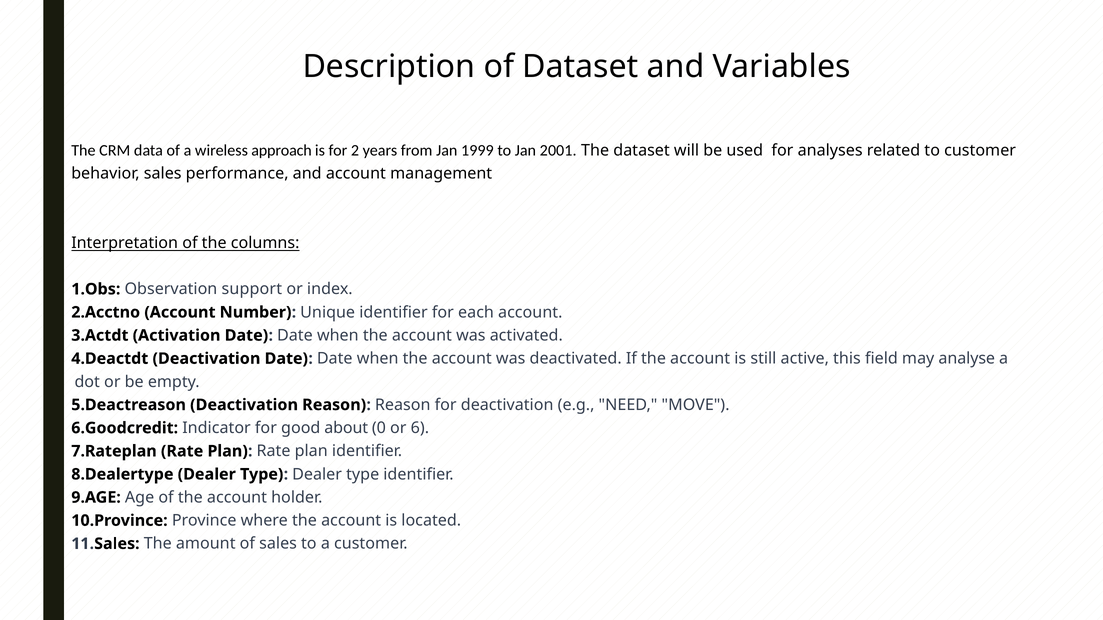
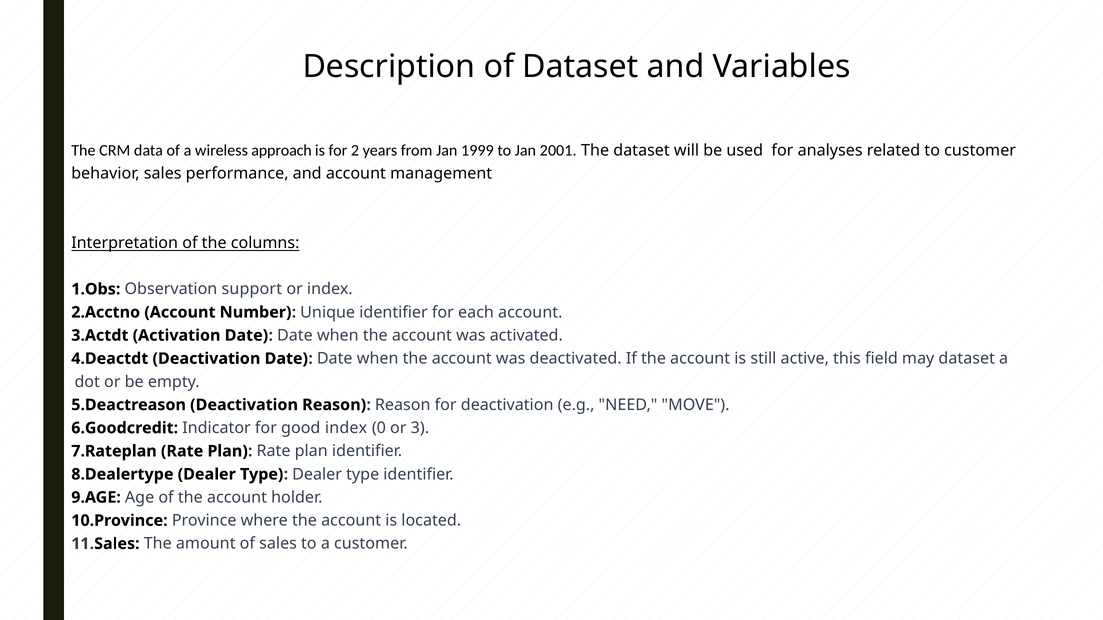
may analyse: analyse -> dataset
good about: about -> index
6: 6 -> 3
